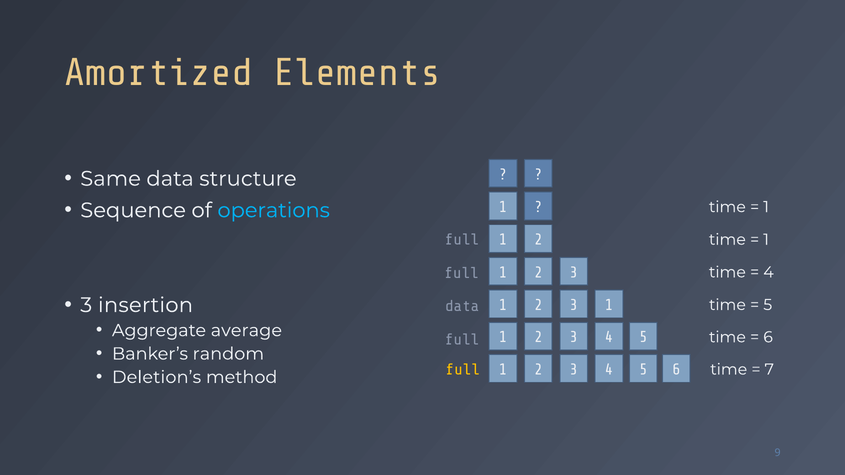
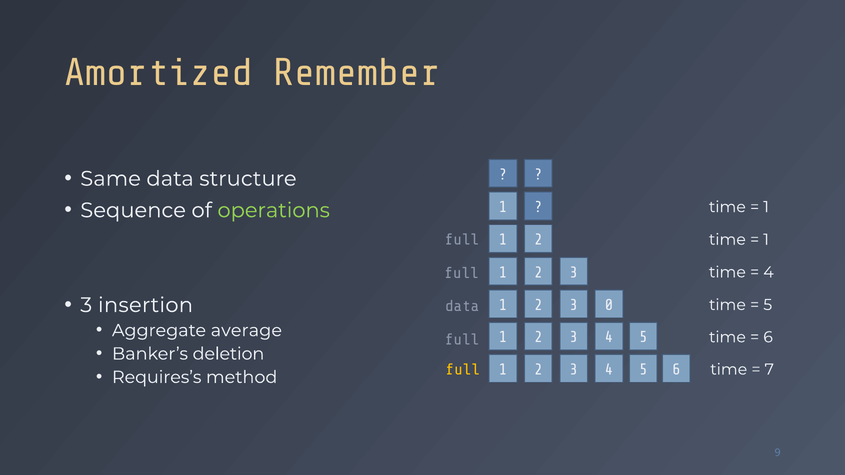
Elements: Elements -> Remember
operations colour: light blue -> light green
1 at (609, 305): 1 -> 0
random: random -> deletion
Deletion’s: Deletion’s -> Requires’s
